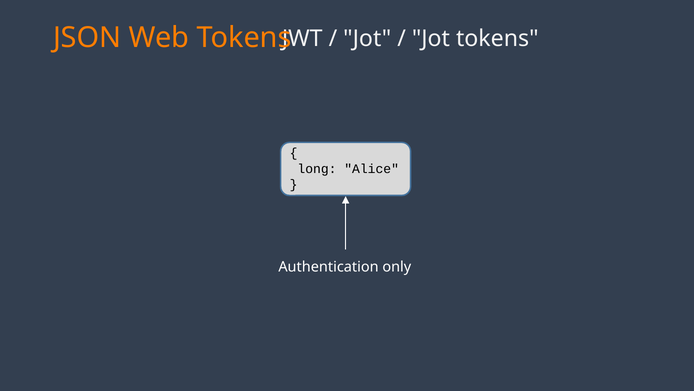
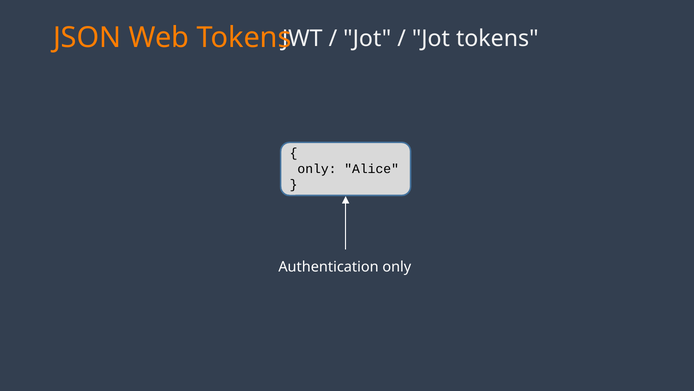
long at (317, 168): long -> only
